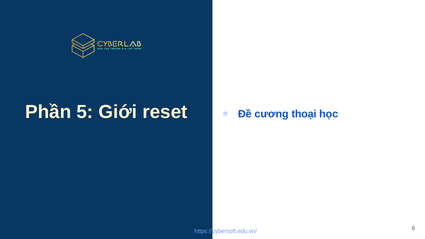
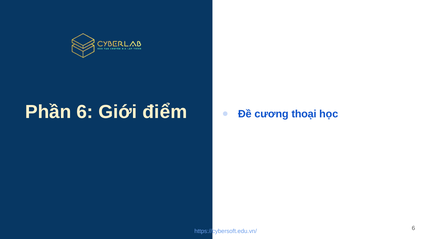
Phần 5: 5 -> 6
reset: reset -> điểm
